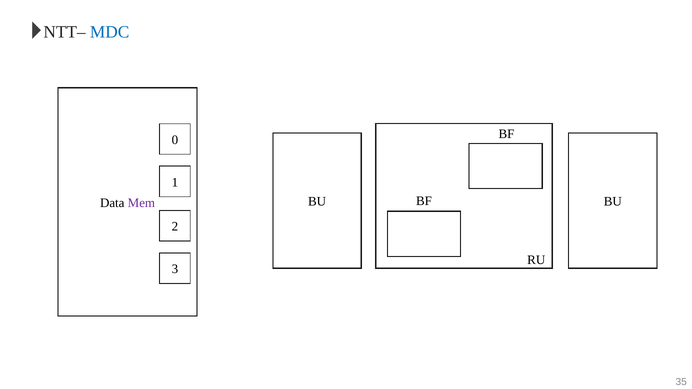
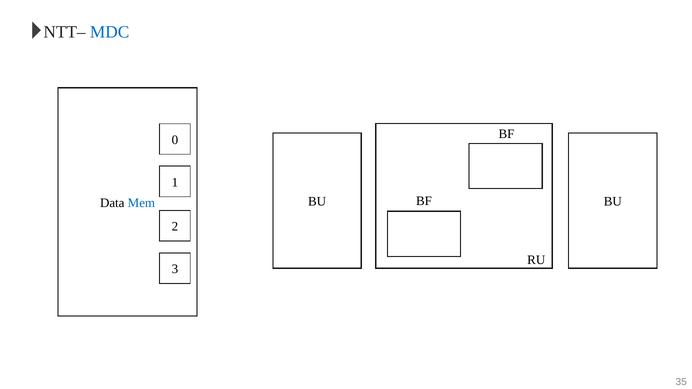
Mem colour: purple -> blue
